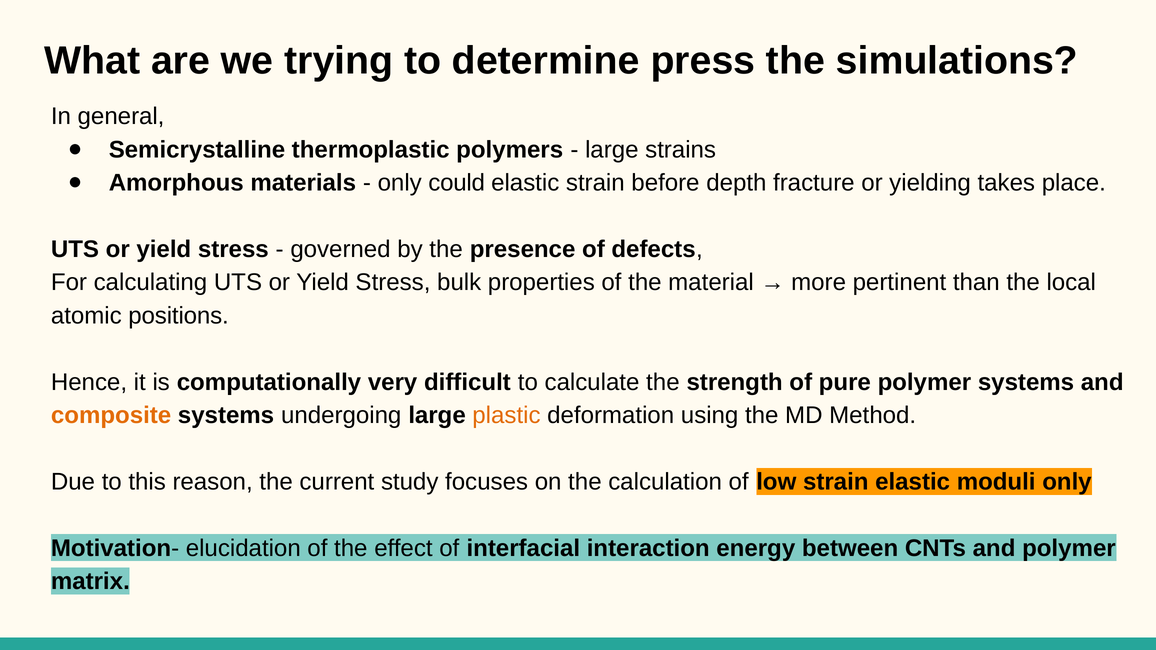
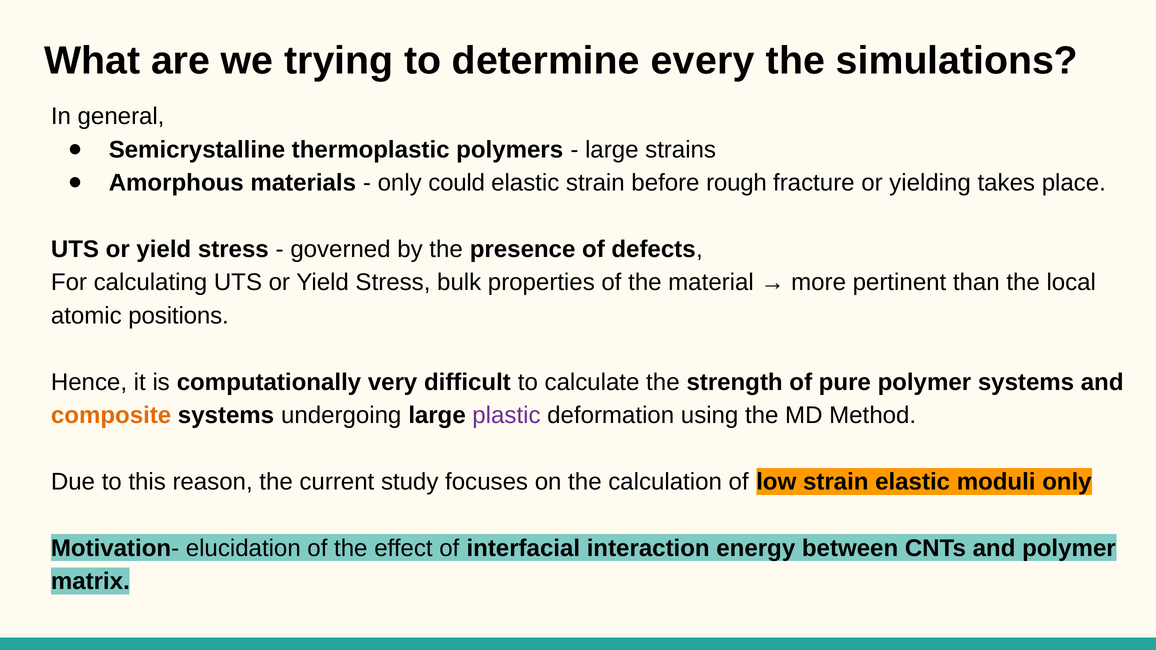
press: press -> every
depth: depth -> rough
plastic colour: orange -> purple
